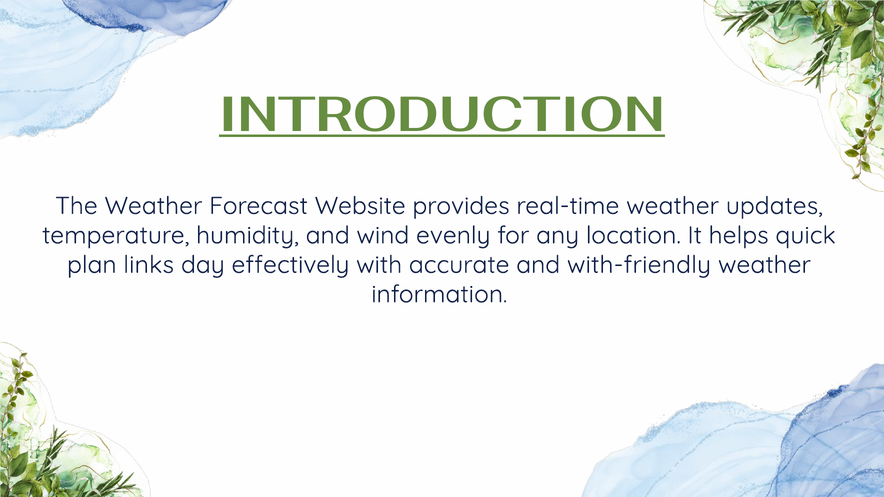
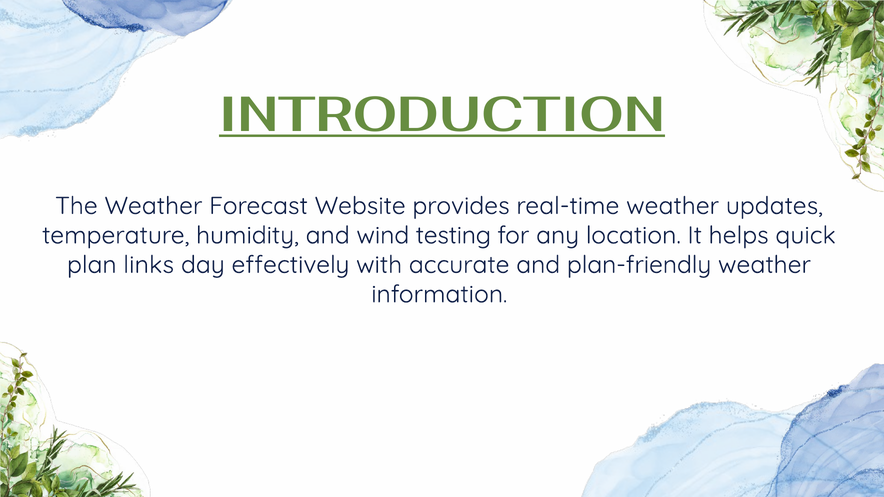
evenly: evenly -> testing
with-friendly: with-friendly -> plan-friendly
